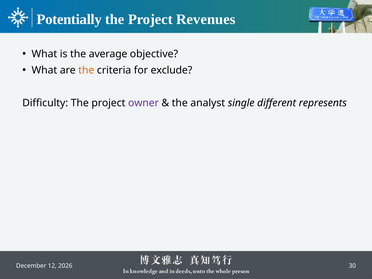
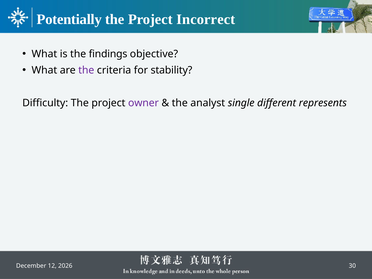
Revenues: Revenues -> Incorrect
average: average -> findings
the at (86, 70) colour: orange -> purple
exclude: exclude -> stability
